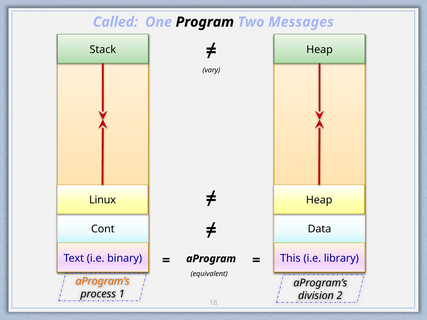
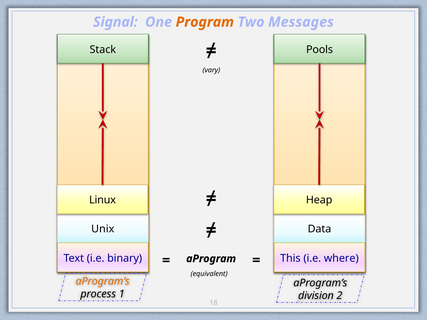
Called: Called -> Signal
Program colour: black -> orange
Heap at (320, 50): Heap -> Pools
Cont: Cont -> Unix
library: library -> where
